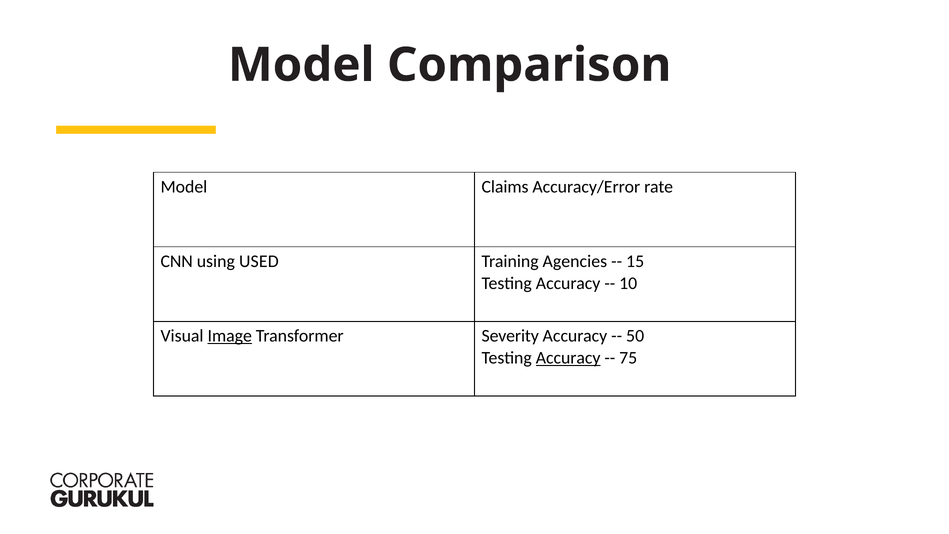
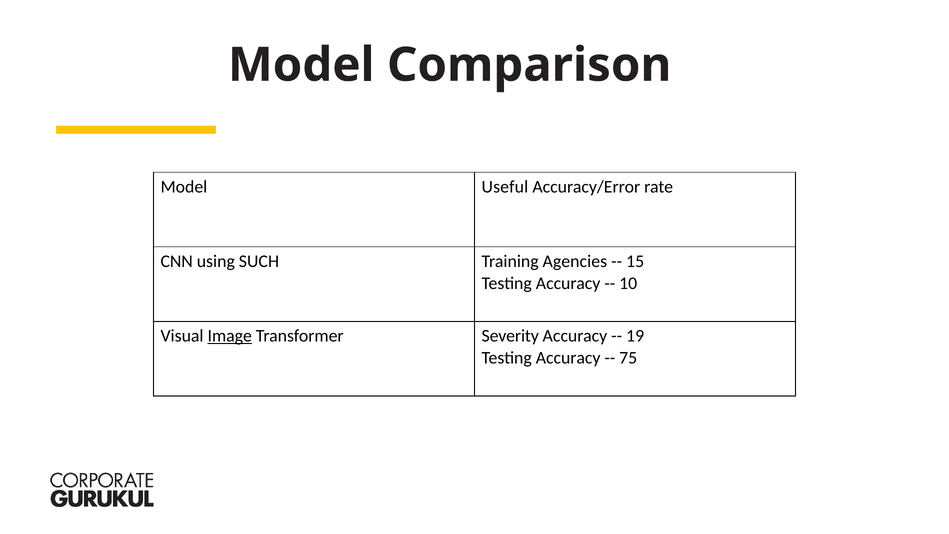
Claims: Claims -> Useful
USED: USED -> SUCH
50: 50 -> 19
Accuracy at (568, 358) underline: present -> none
